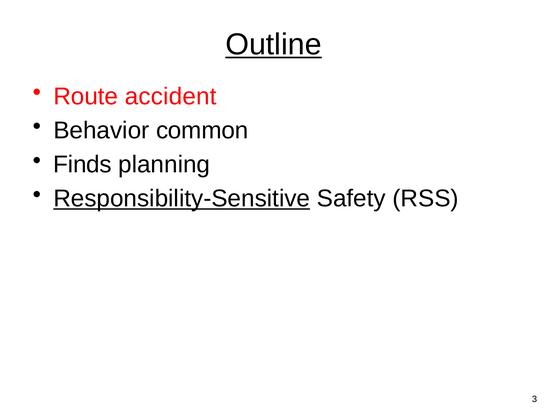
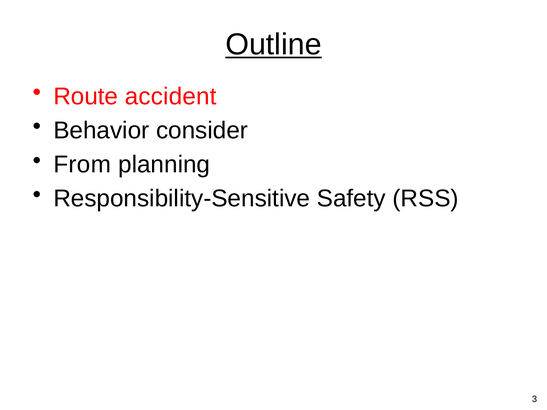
common: common -> consider
Finds: Finds -> From
Responsibility-Sensitive underline: present -> none
